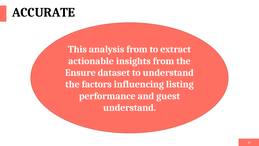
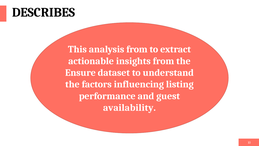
ACCURATE: ACCURATE -> DESCRIBES
understand at (129, 108): understand -> availability
